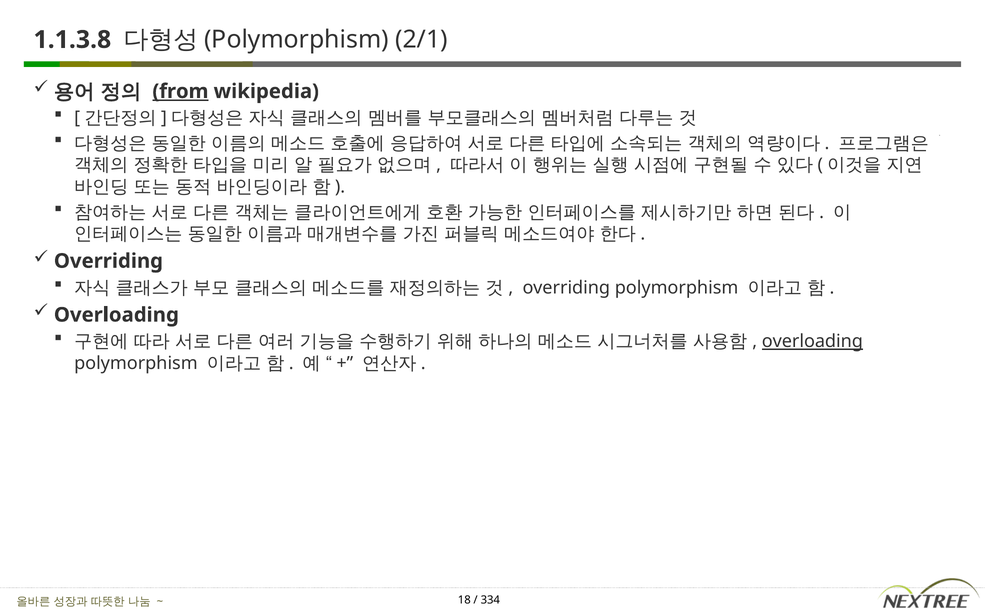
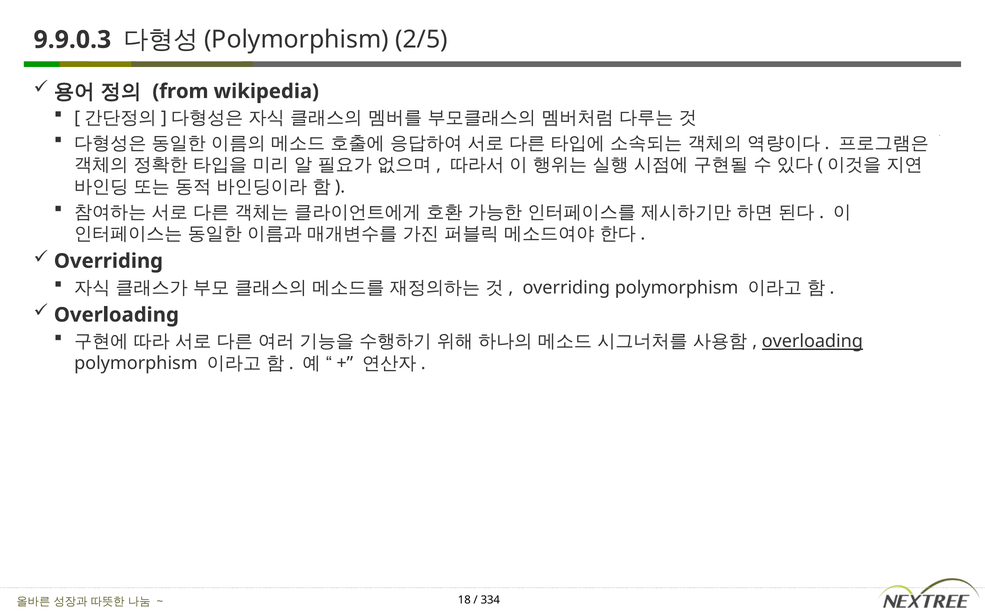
1.1.3.8: 1.1.3.8 -> 9.9.0.3
2/1: 2/1 -> 2/5
from underline: present -> none
